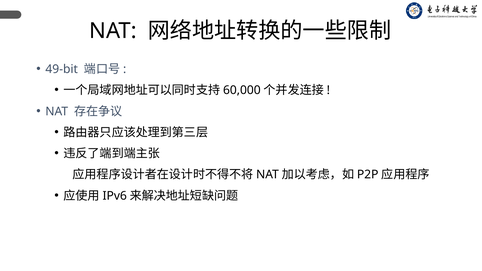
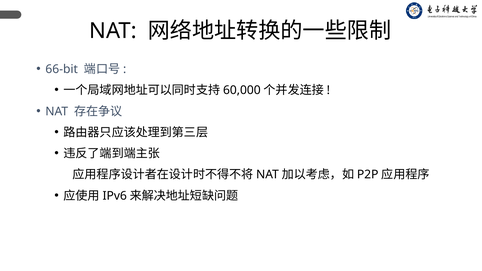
49-bit: 49-bit -> 66-bit
